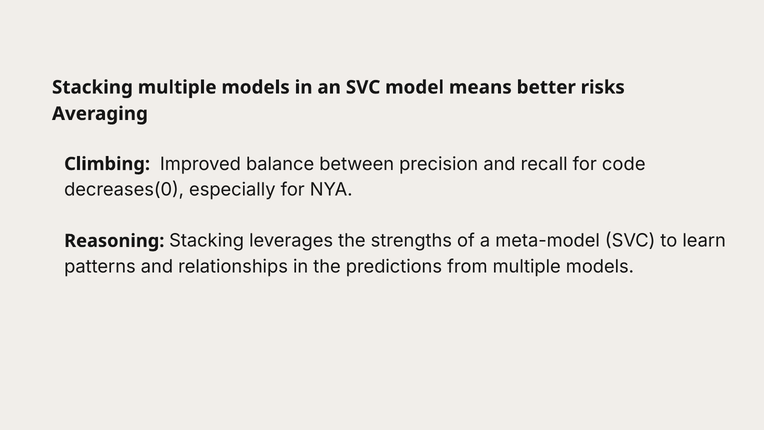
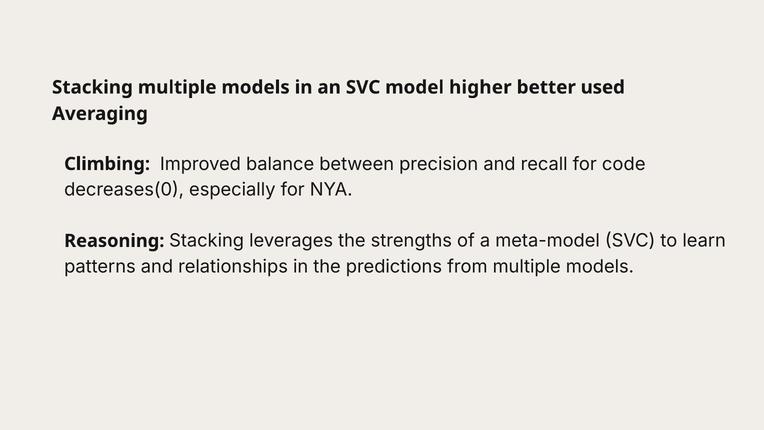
means: means -> higher
risks: risks -> used
